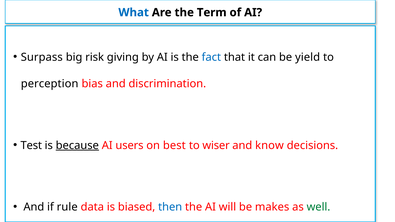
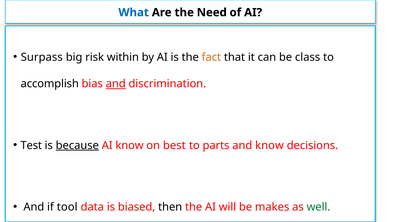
Term: Term -> Need
giving: giving -> within
fact colour: blue -> orange
yield: yield -> class
perception: perception -> accomplish
and at (116, 84) underline: none -> present
AI users: users -> know
wiser: wiser -> parts
rule: rule -> tool
then colour: blue -> black
